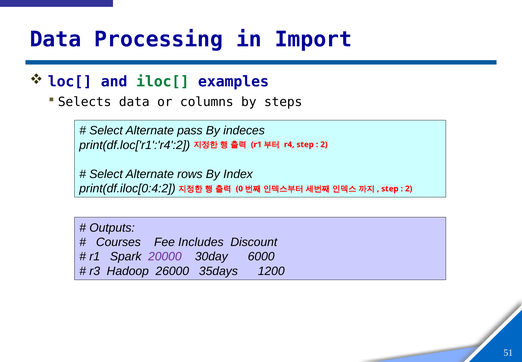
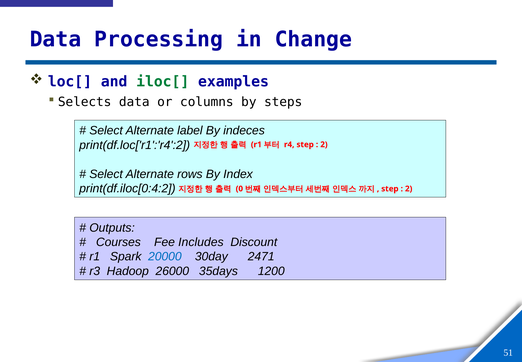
Import: Import -> Change
pass: pass -> label
20000 colour: purple -> blue
6000: 6000 -> 2471
